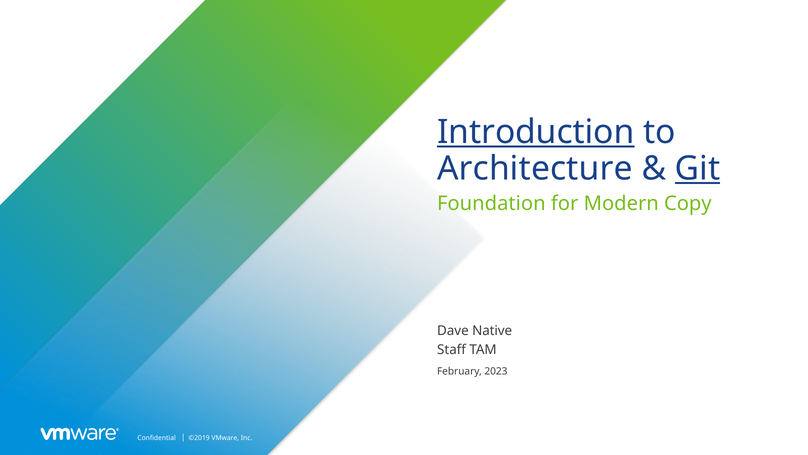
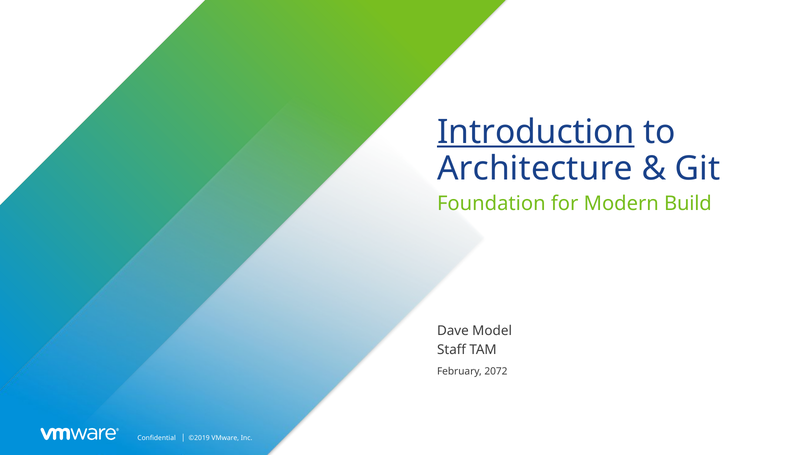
Git underline: present -> none
Copy: Copy -> Build
Native: Native -> Model
2023: 2023 -> 2072
